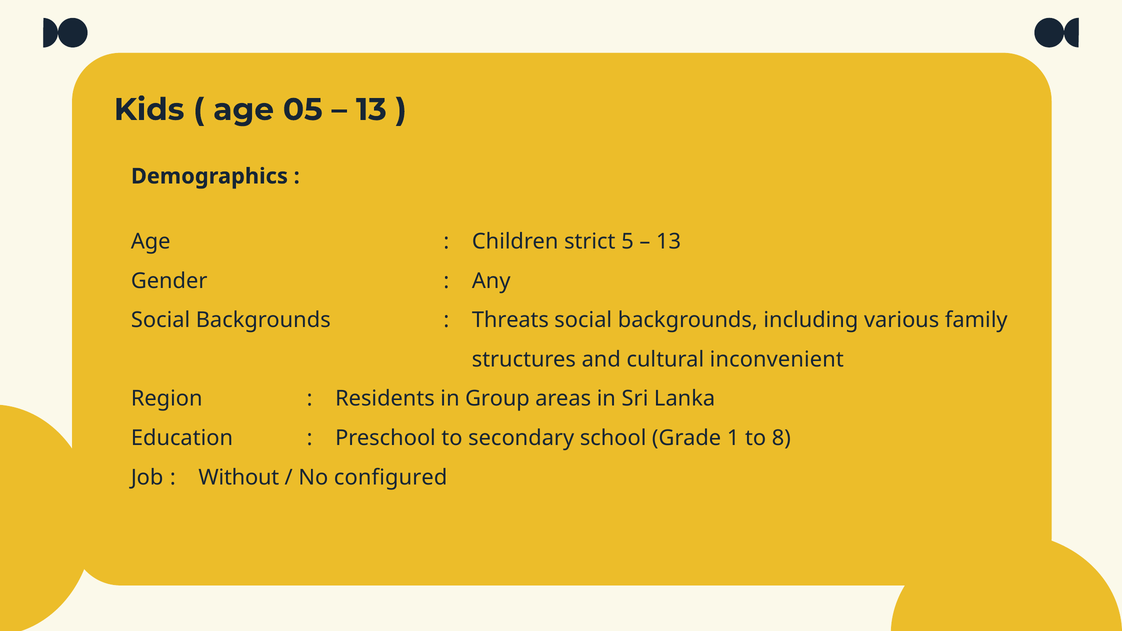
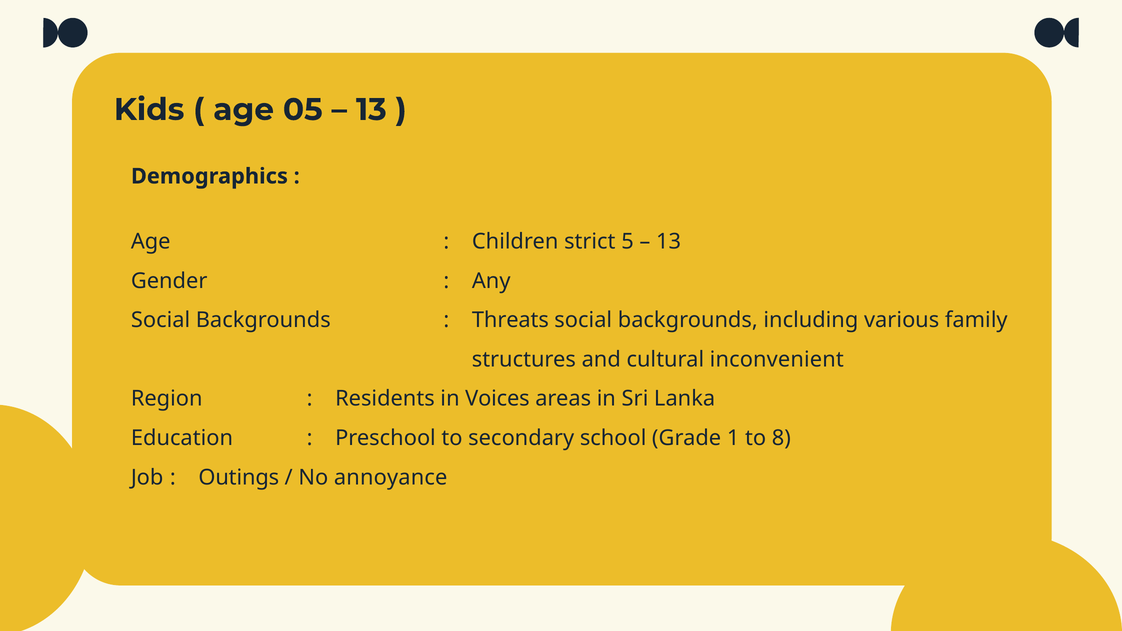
Group: Group -> Voices
Without: Without -> Outings
configured: configured -> annoyance
